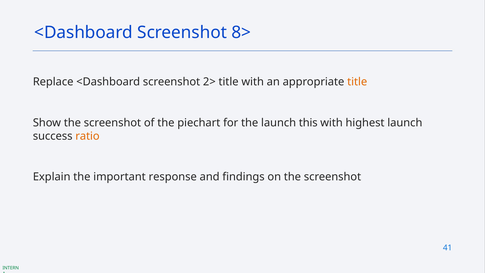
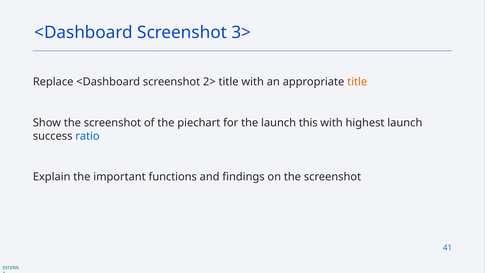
8>: 8> -> 3>
ratio colour: orange -> blue
response: response -> functions
